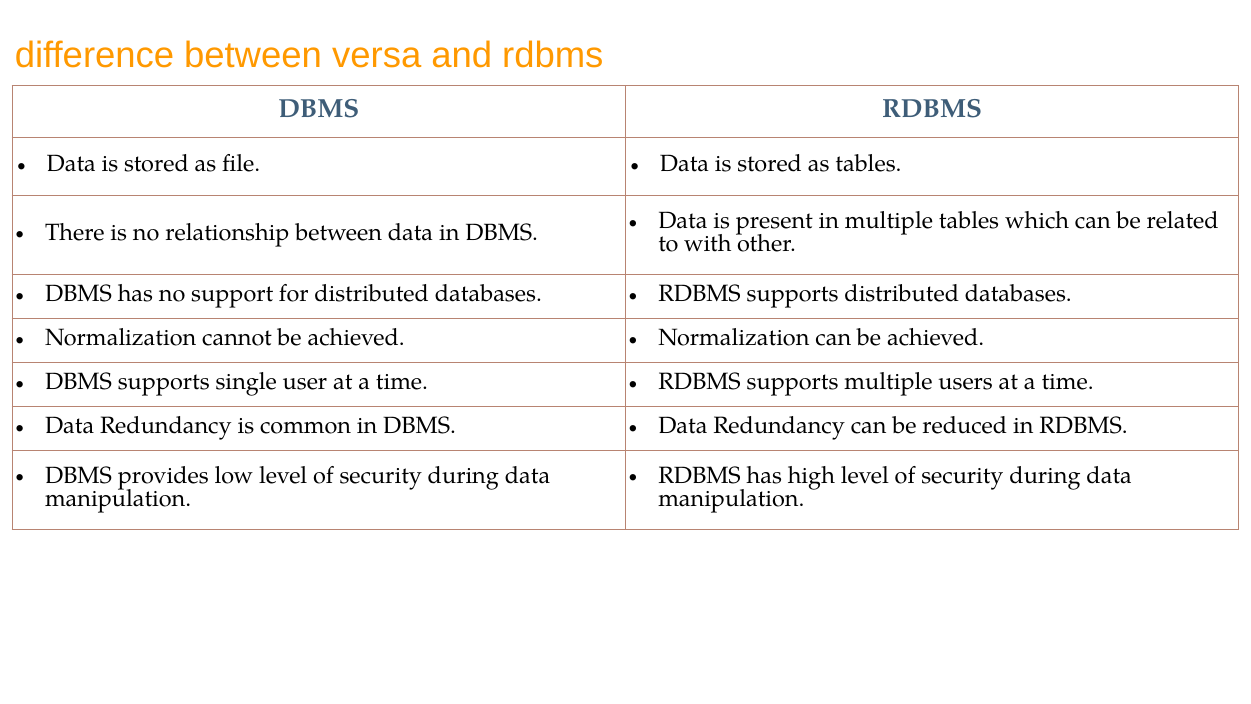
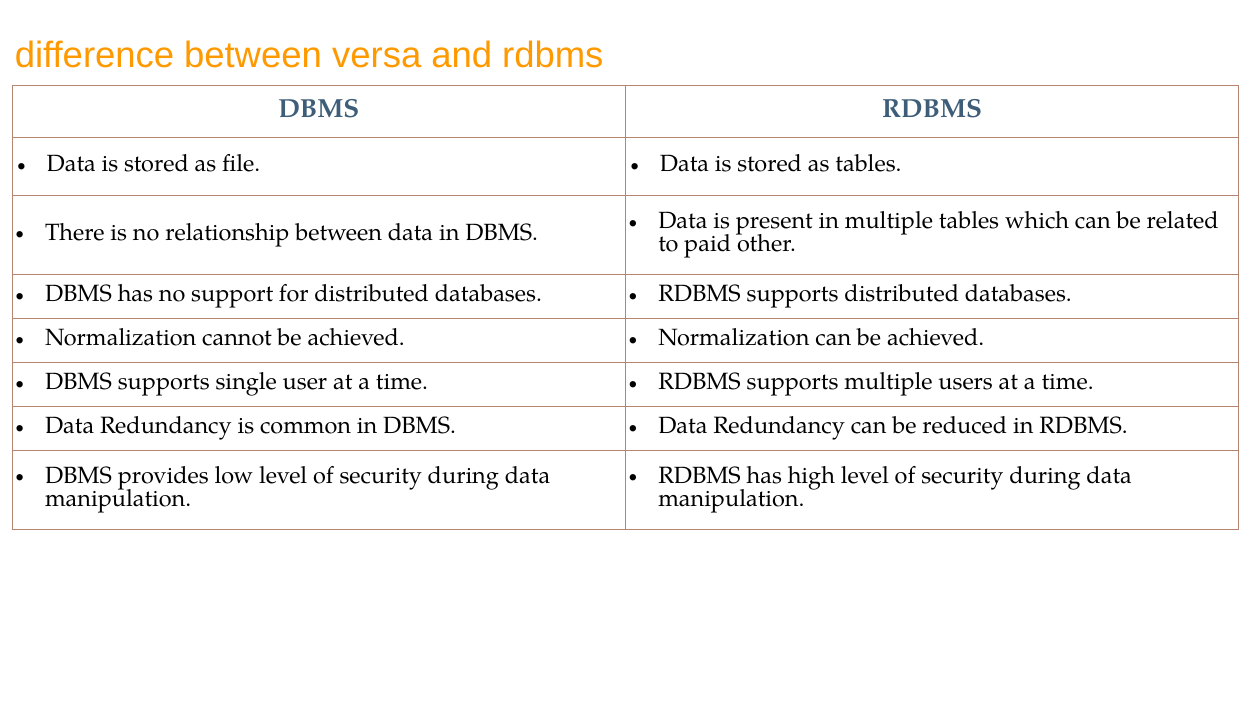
with: with -> paid
